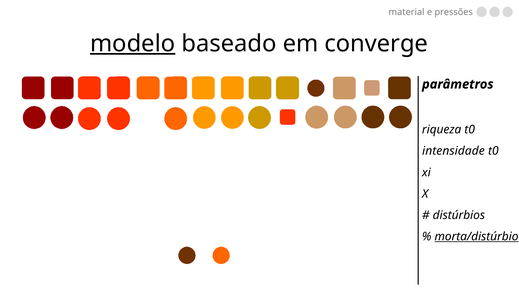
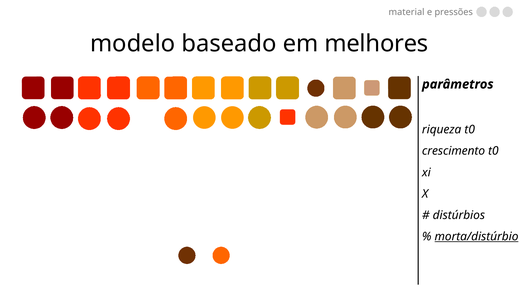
modelo underline: present -> none
converge: converge -> melhores
intensidade: intensidade -> crescimento
